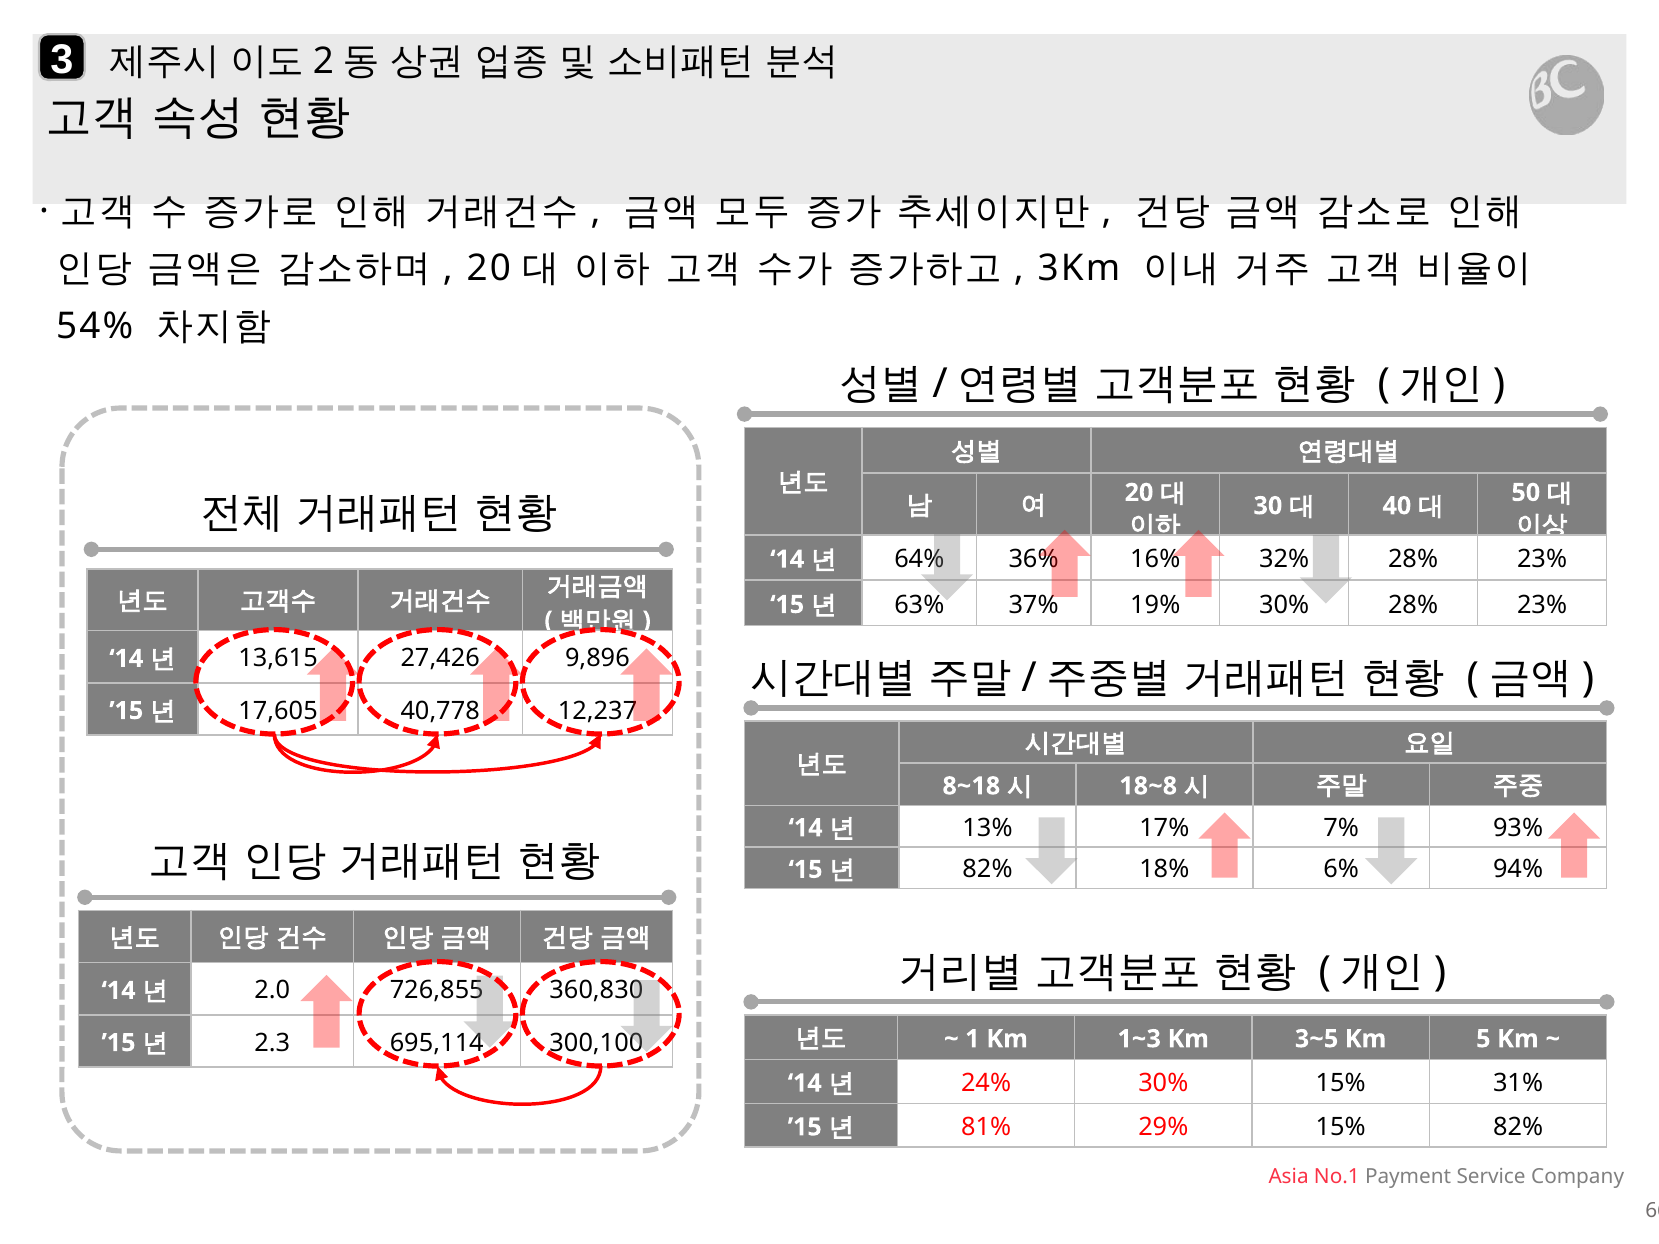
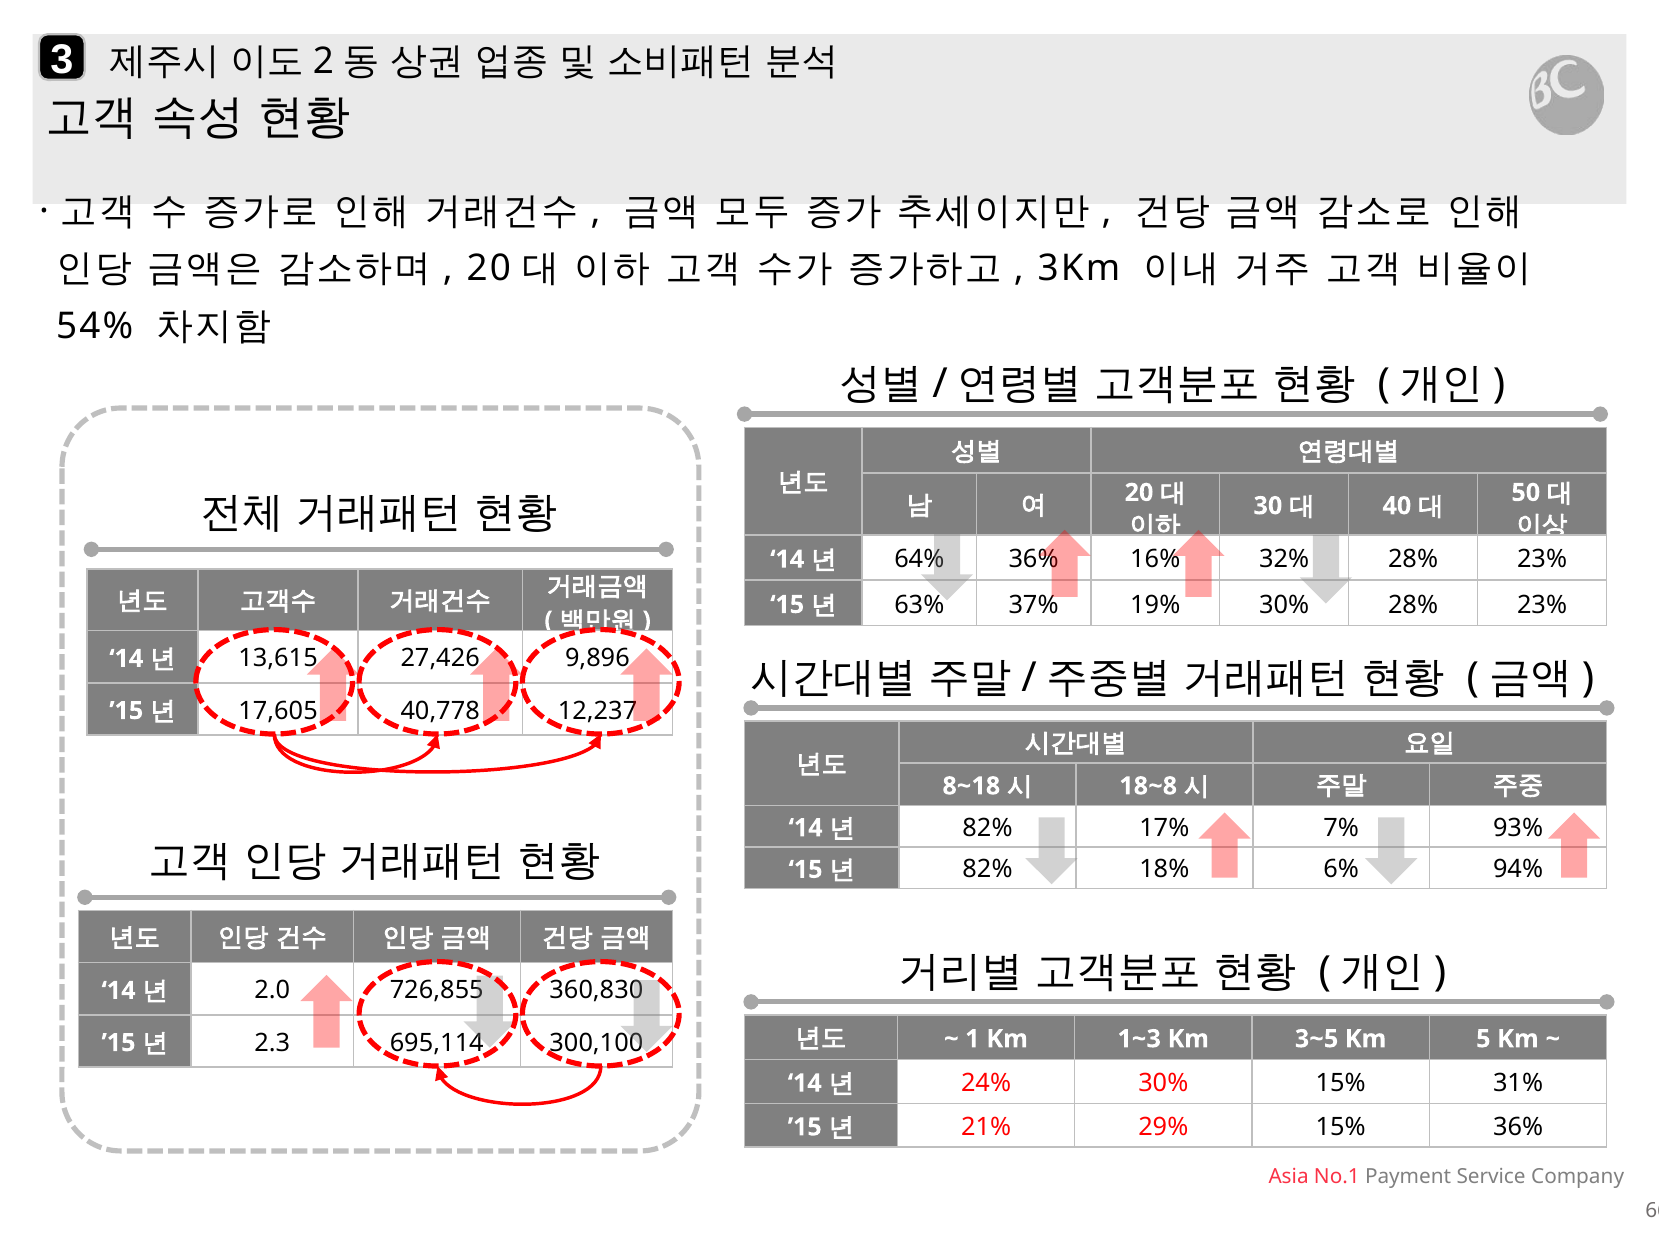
13% at (988, 828): 13% -> 82%
81%: 81% -> 21%
15% 82%: 82% -> 36%
